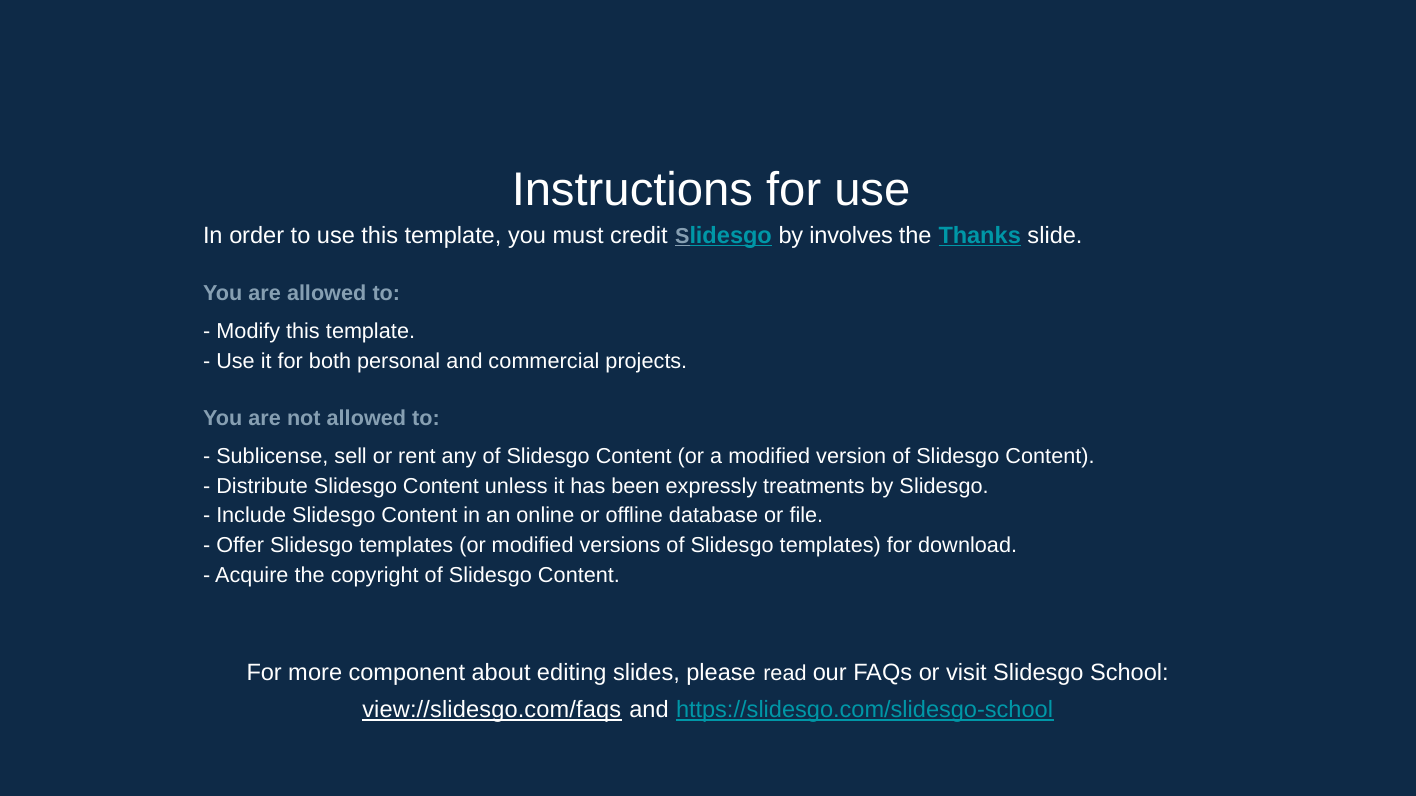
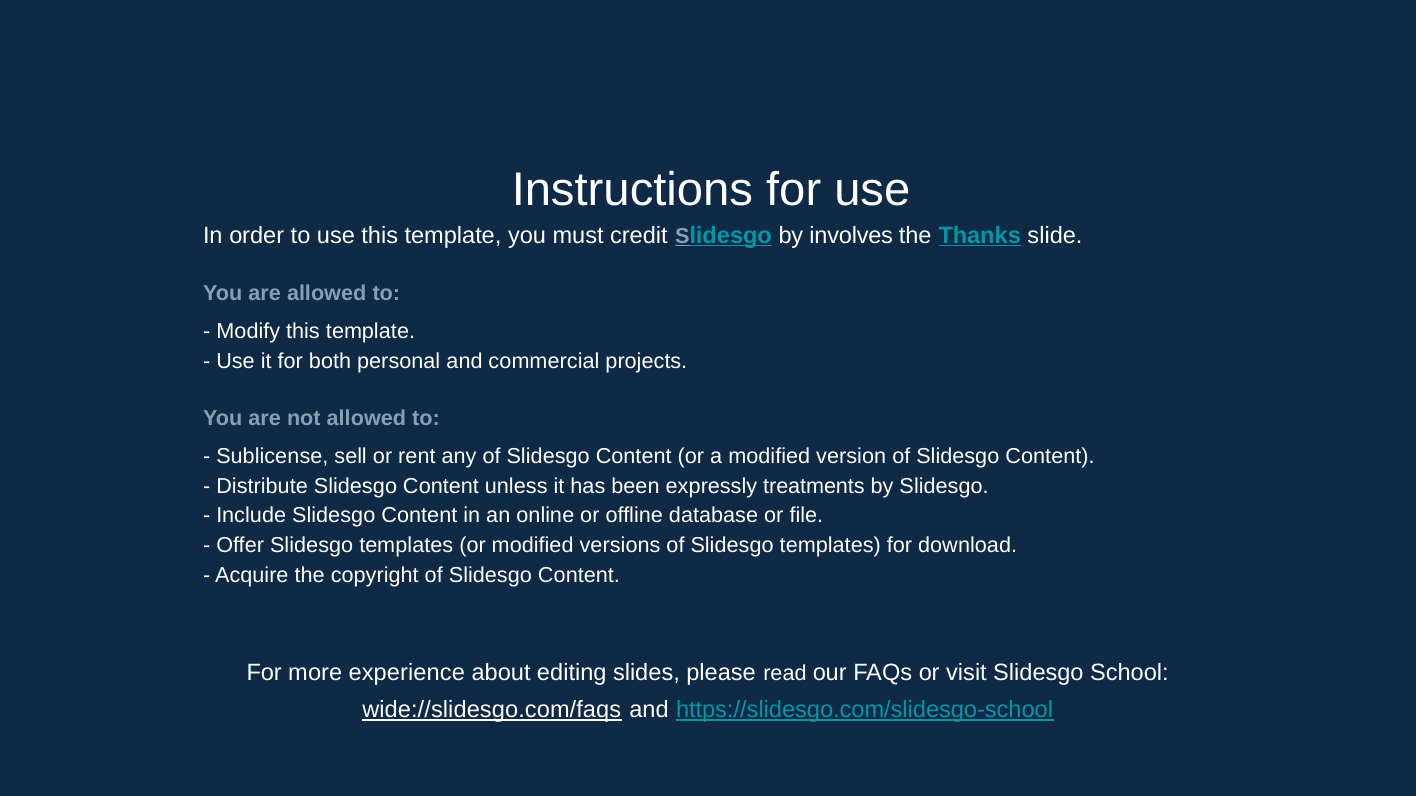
component: component -> experience
view://slidesgo.com/faqs: view://slidesgo.com/faqs -> wide://slidesgo.com/faqs
